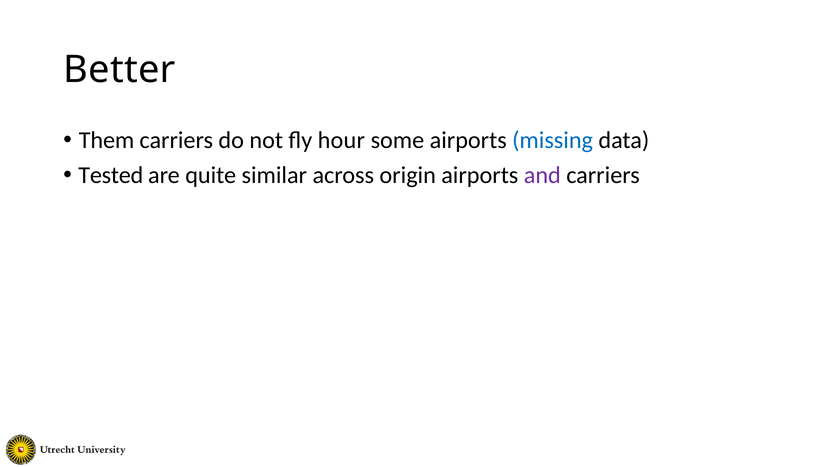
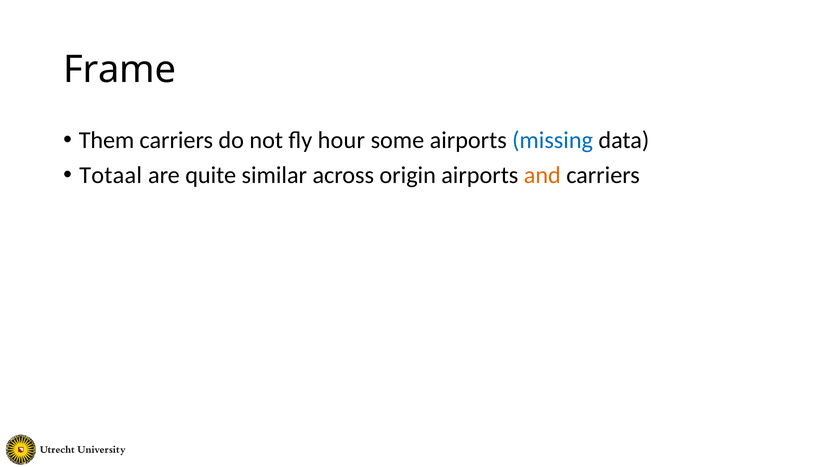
Better: Better -> Frame
Tested: Tested -> Totaal
and colour: purple -> orange
